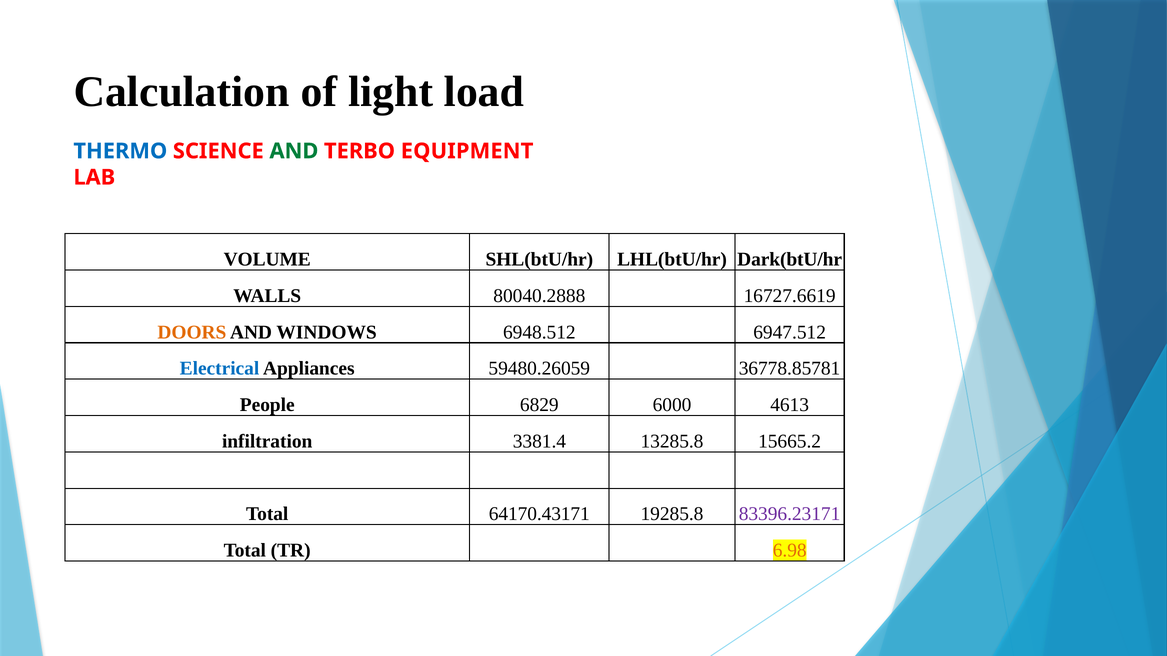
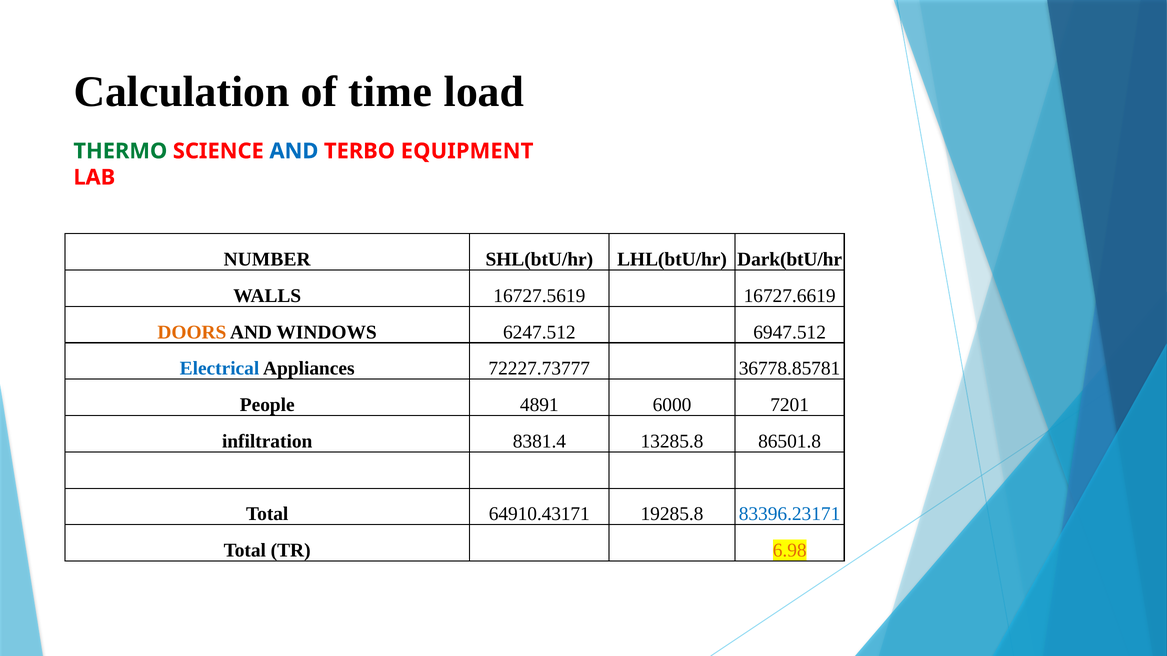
light: light -> time
THERMO colour: blue -> green
AND at (294, 151) colour: green -> blue
VOLUME: VOLUME -> NUMBER
80040.2888: 80040.2888 -> 16727.5619
6948.512: 6948.512 -> 6247.512
59480.26059: 59480.26059 -> 72227.73777
6829: 6829 -> 4891
4613: 4613 -> 7201
3381.4: 3381.4 -> 8381.4
15665.2: 15665.2 -> 86501.8
64170.43171: 64170.43171 -> 64910.43171
83396.23171 colour: purple -> blue
